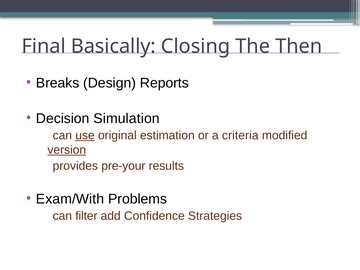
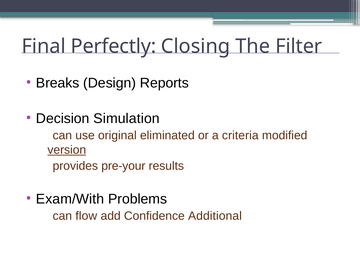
Basically: Basically -> Perfectly
Then: Then -> Filter
use underline: present -> none
estimation: estimation -> eliminated
filter: filter -> flow
Strategies: Strategies -> Additional
